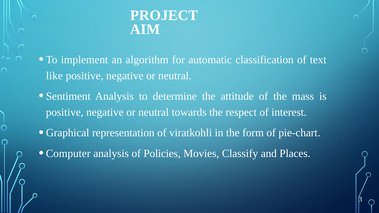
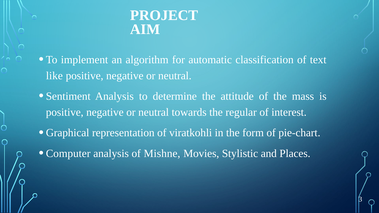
respect: respect -> regular
Policies: Policies -> Mishne
Classify: Classify -> Stylistic
